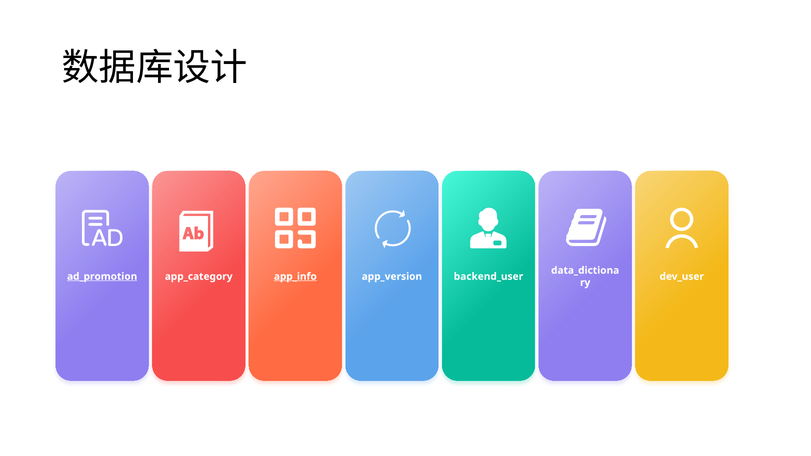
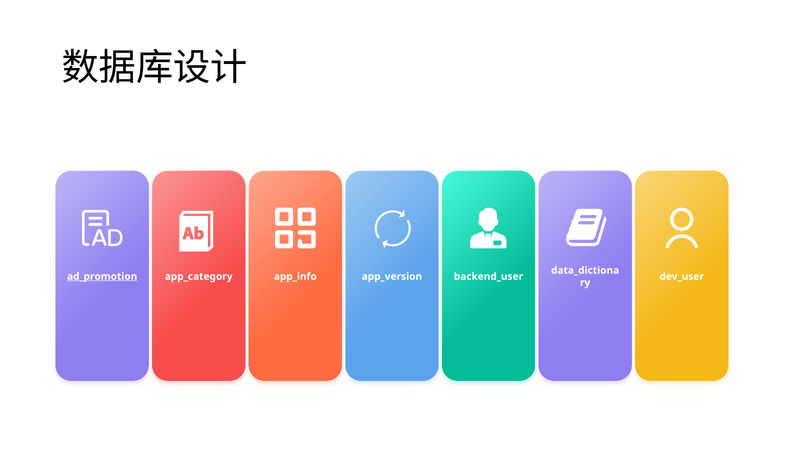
app_info underline: present -> none
